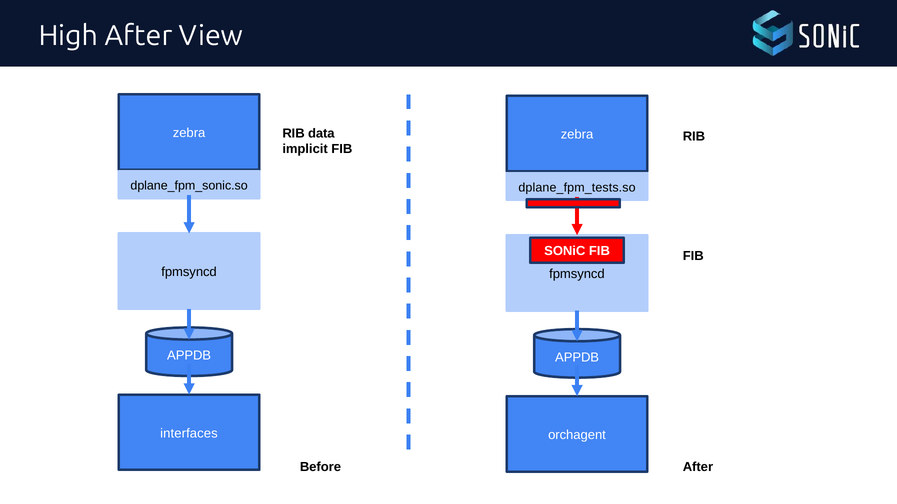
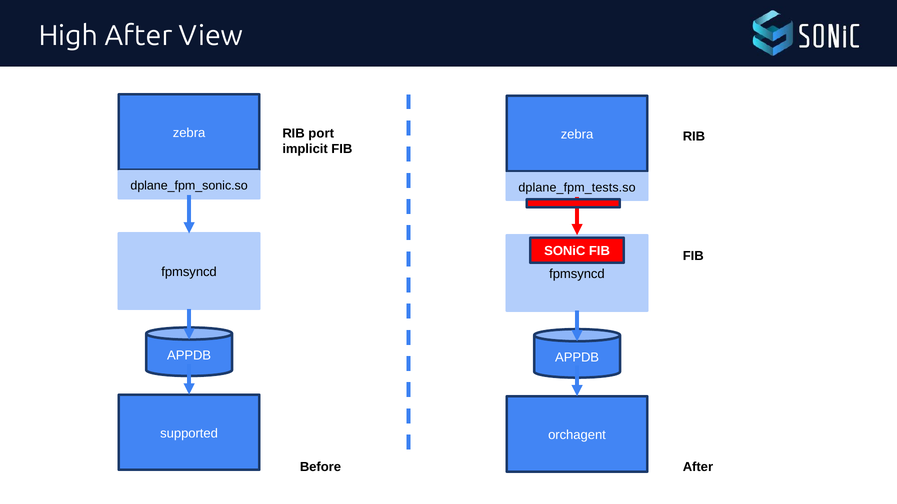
data: data -> port
interfaces: interfaces -> supported
